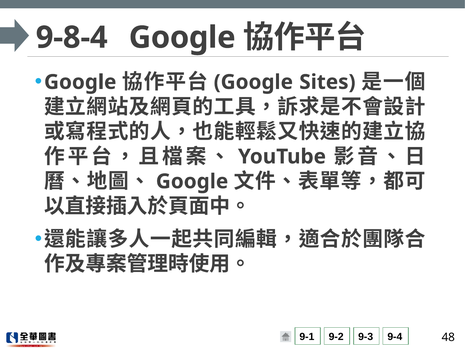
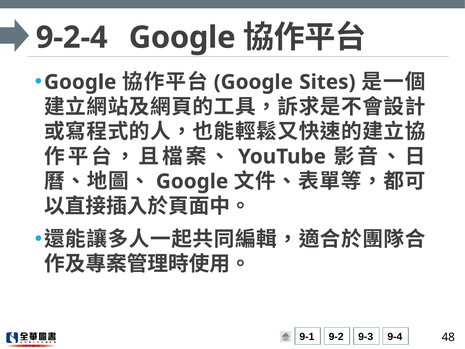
9-8-4: 9-8-4 -> 9-2-4
